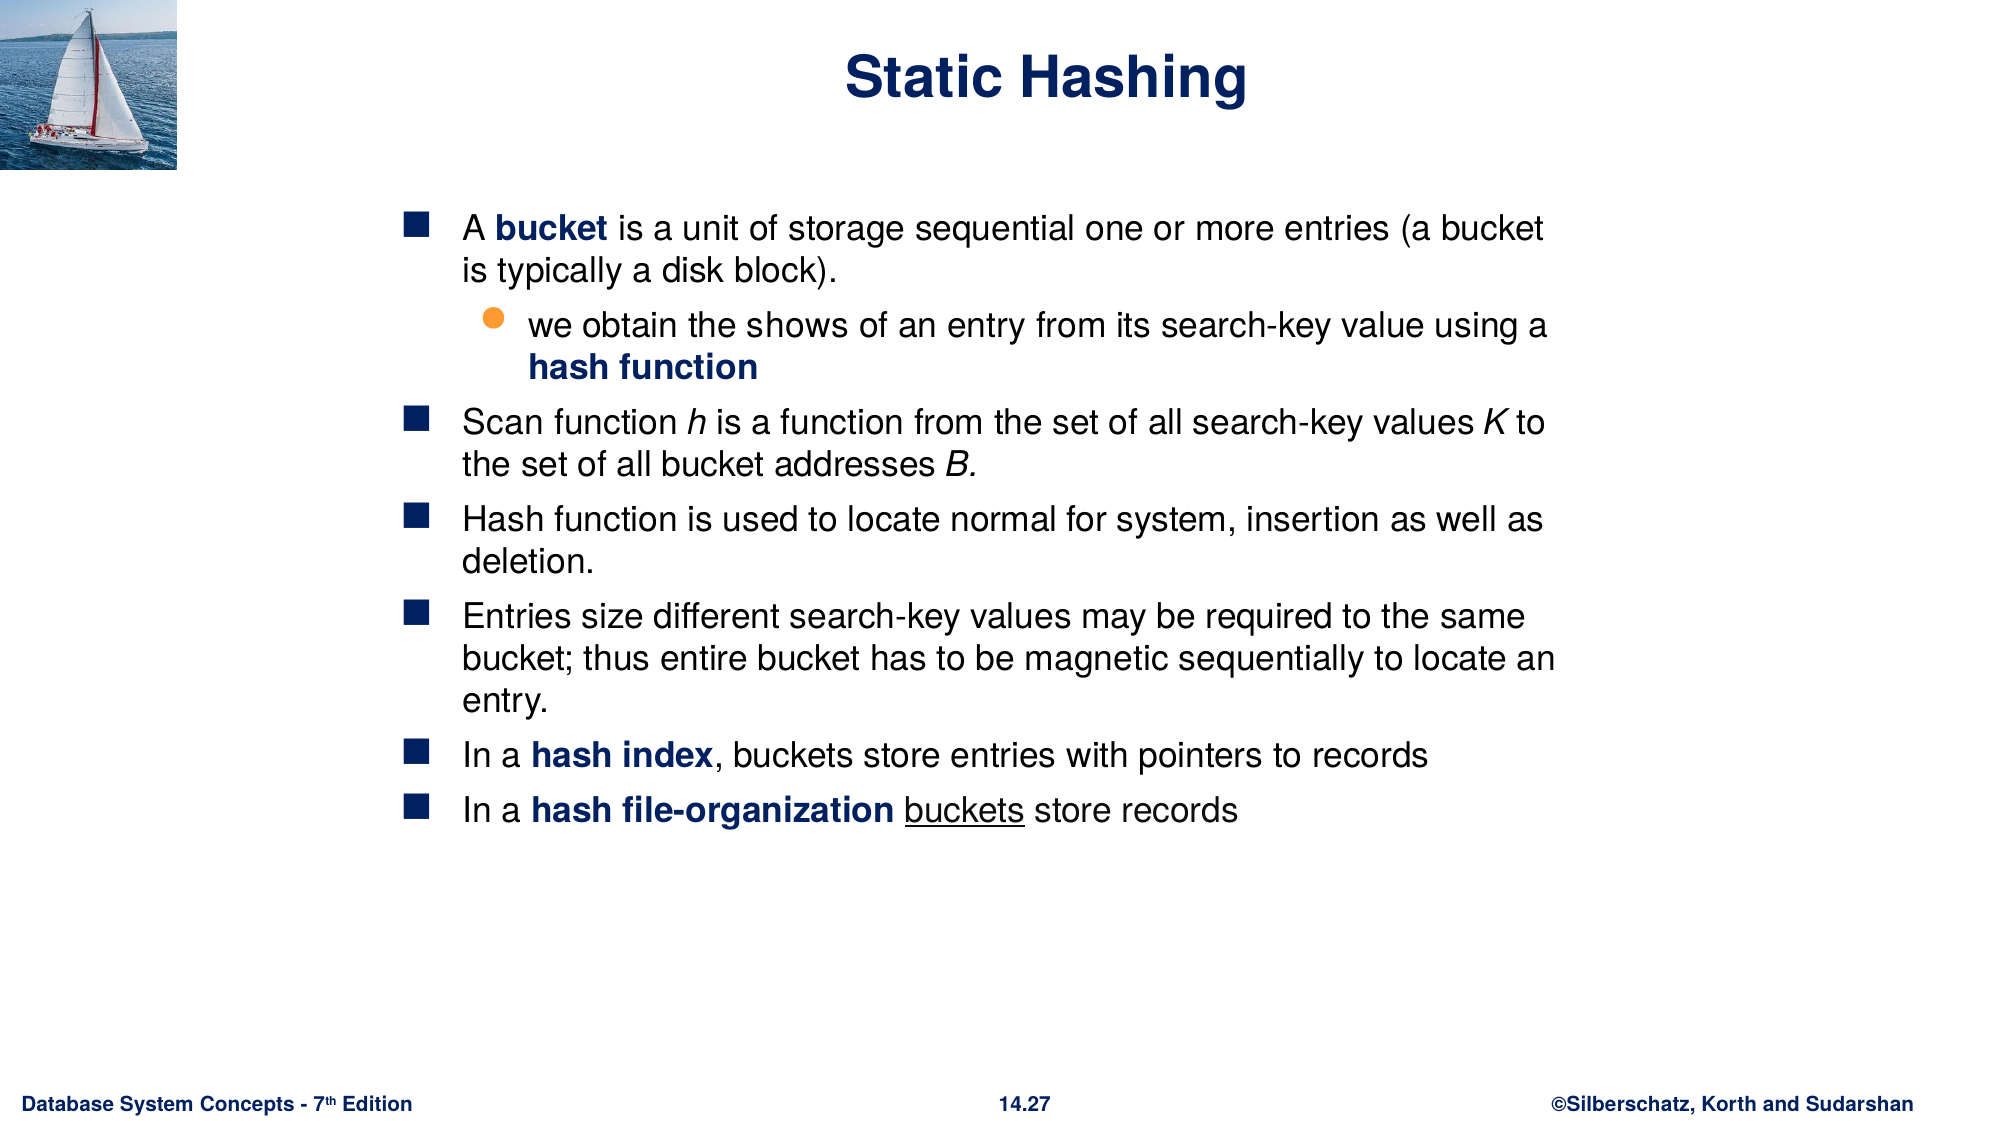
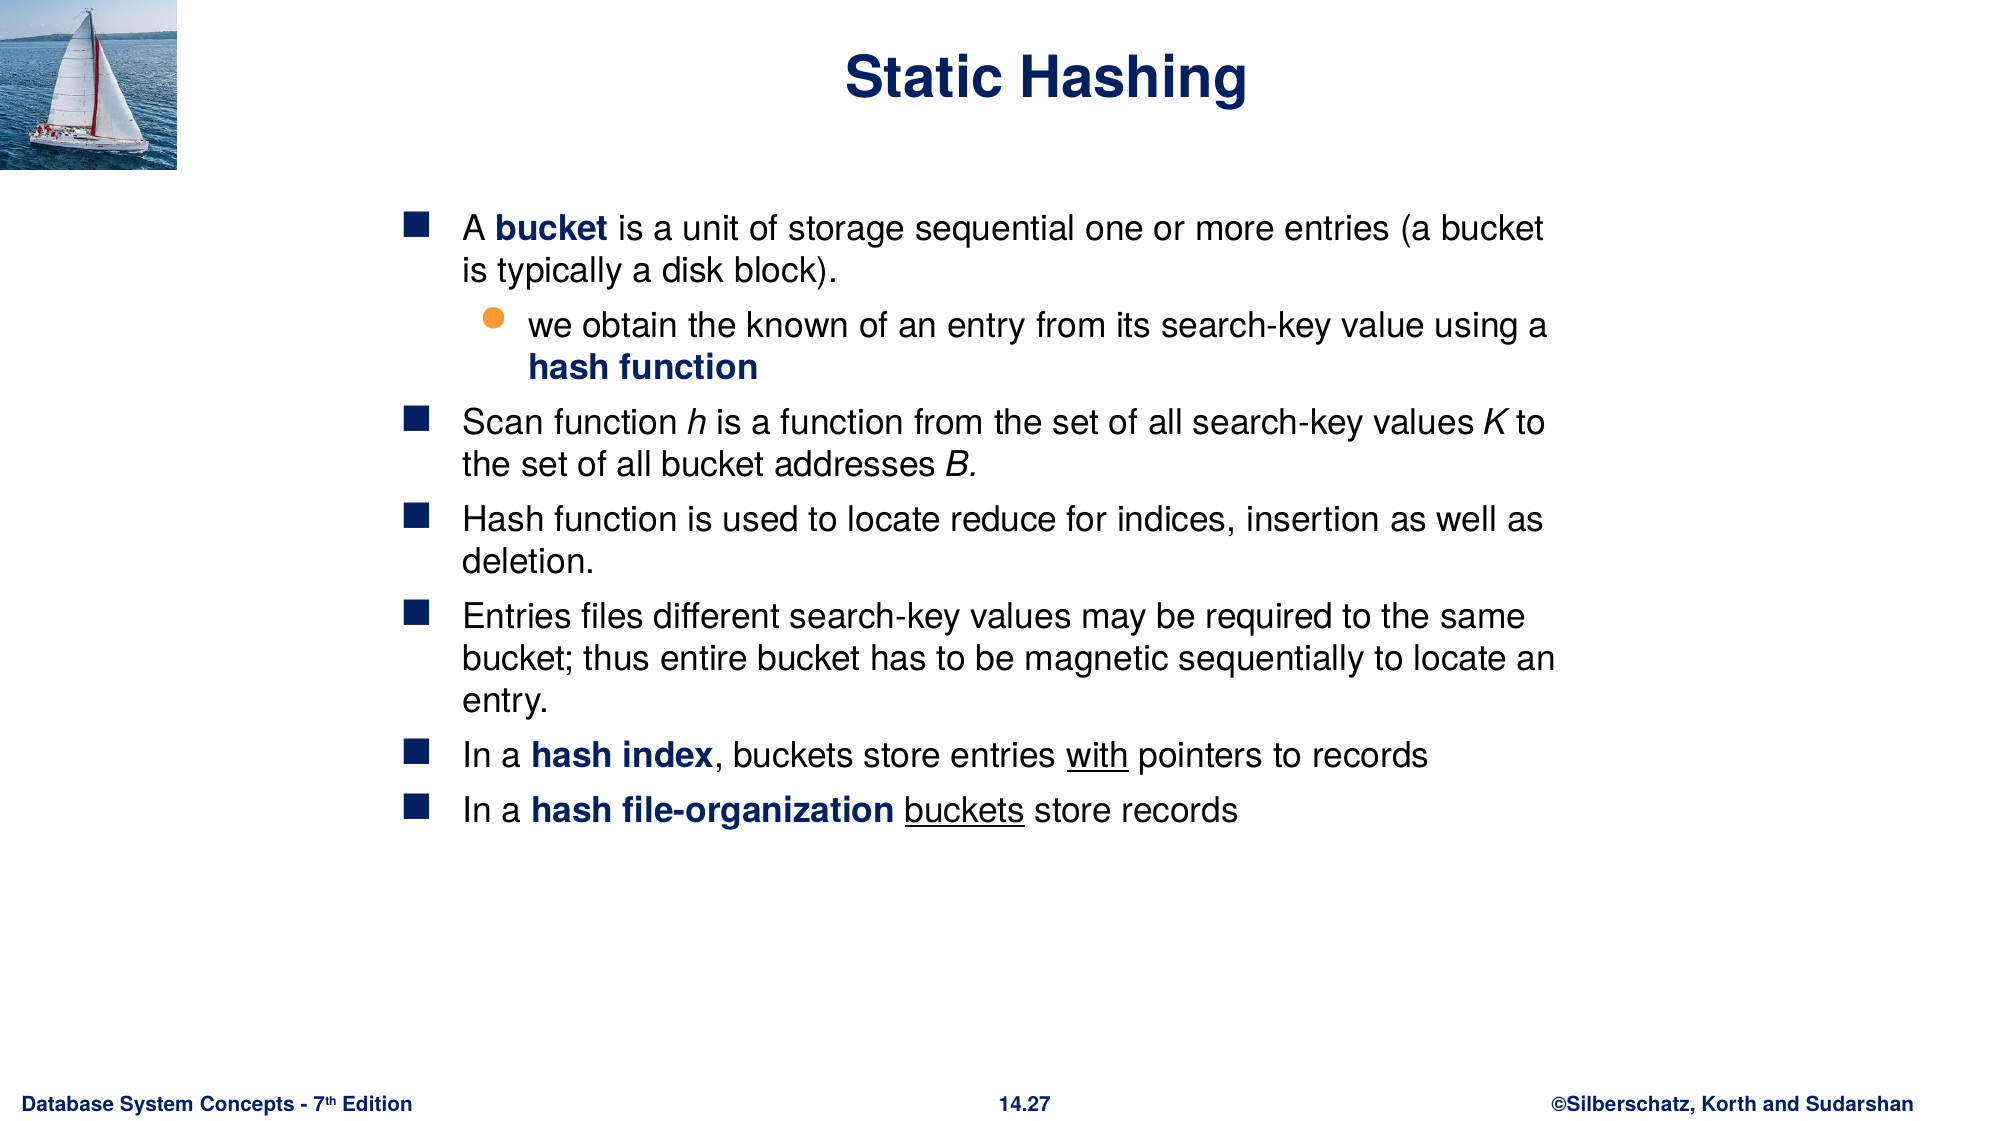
shows: shows -> known
normal: normal -> reduce
for system: system -> indices
size: size -> files
with underline: none -> present
